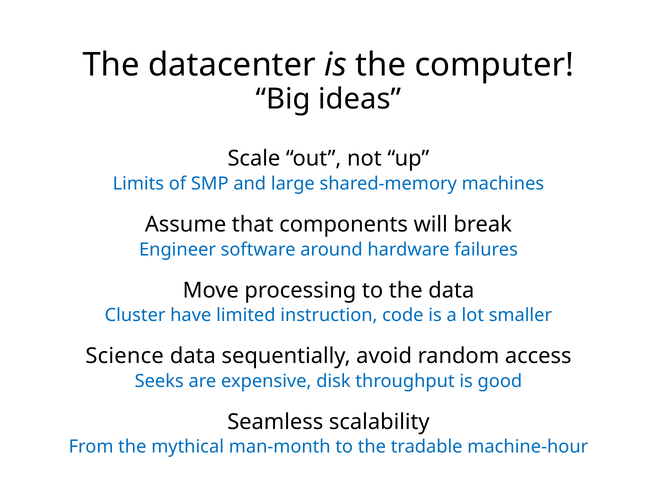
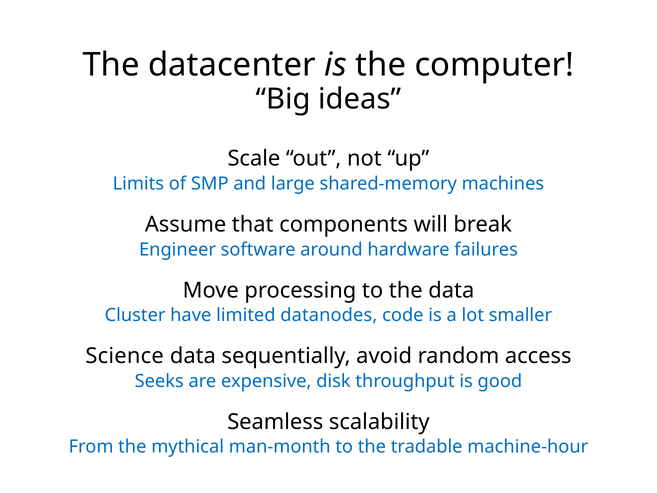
instruction: instruction -> datanodes
